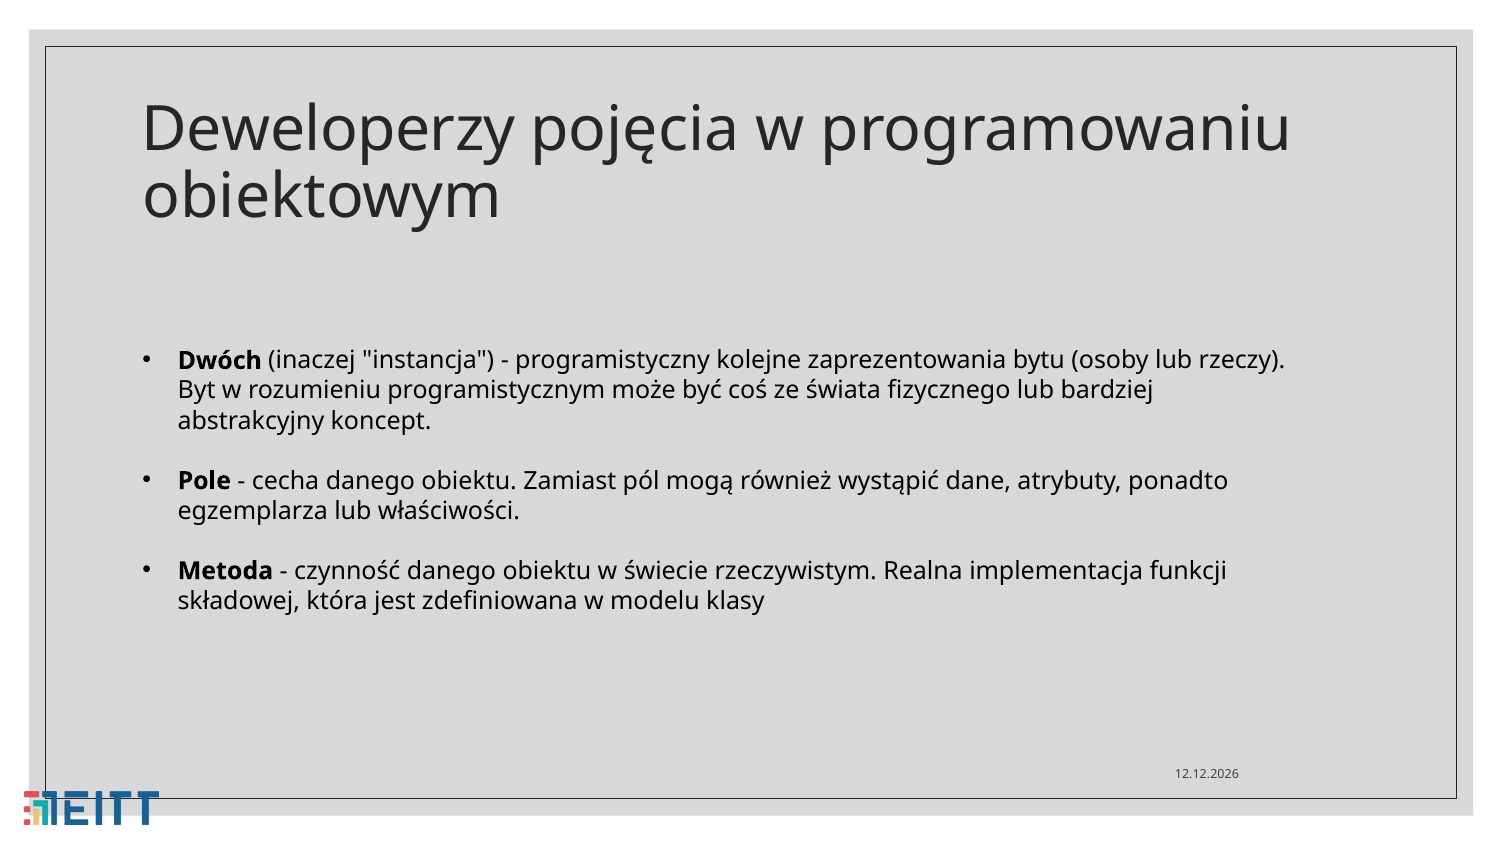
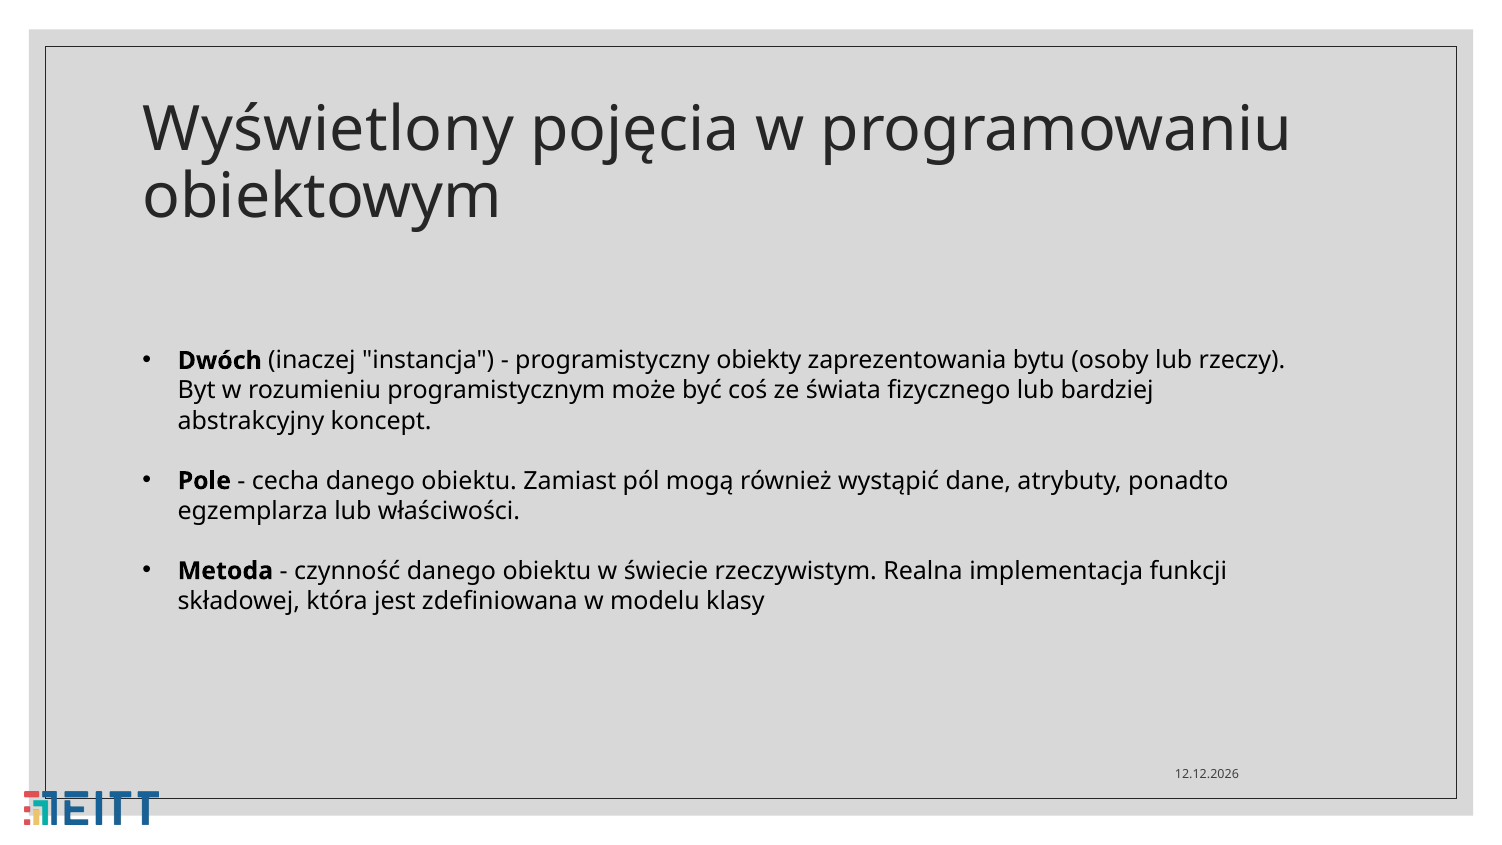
Deweloperzy: Deweloperzy -> Wyświetlony
kolejne: kolejne -> obiekty
